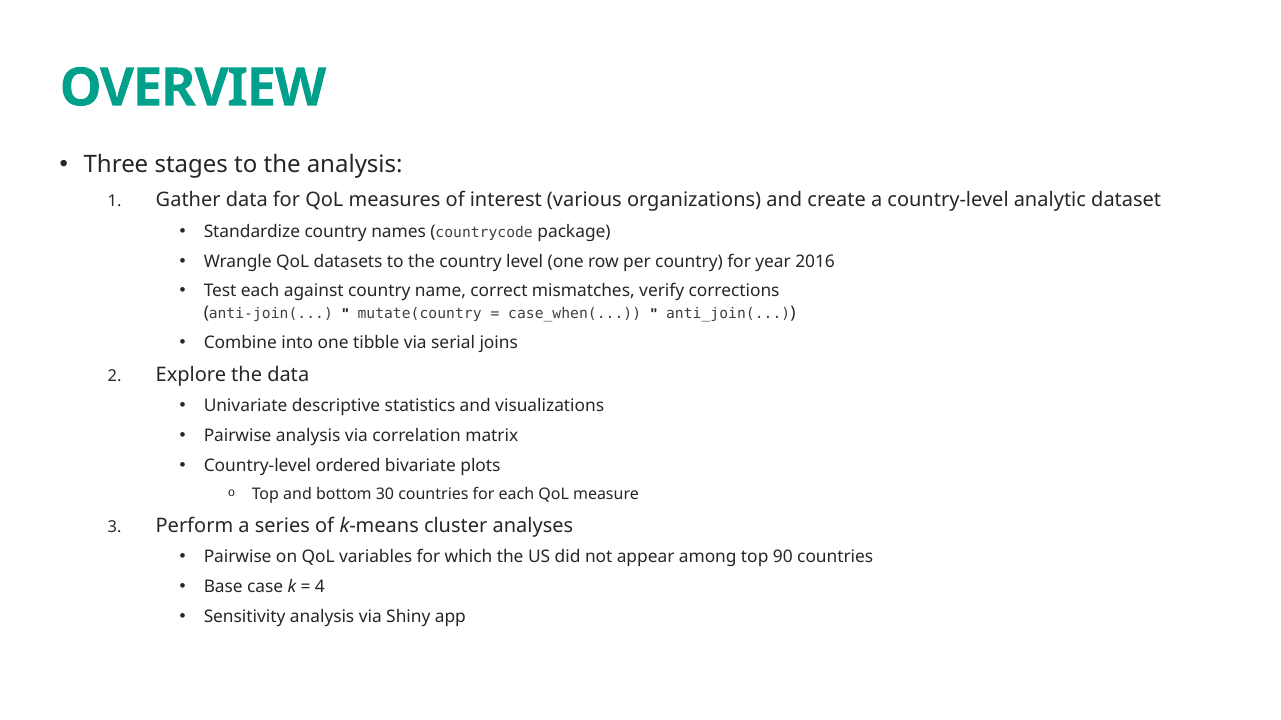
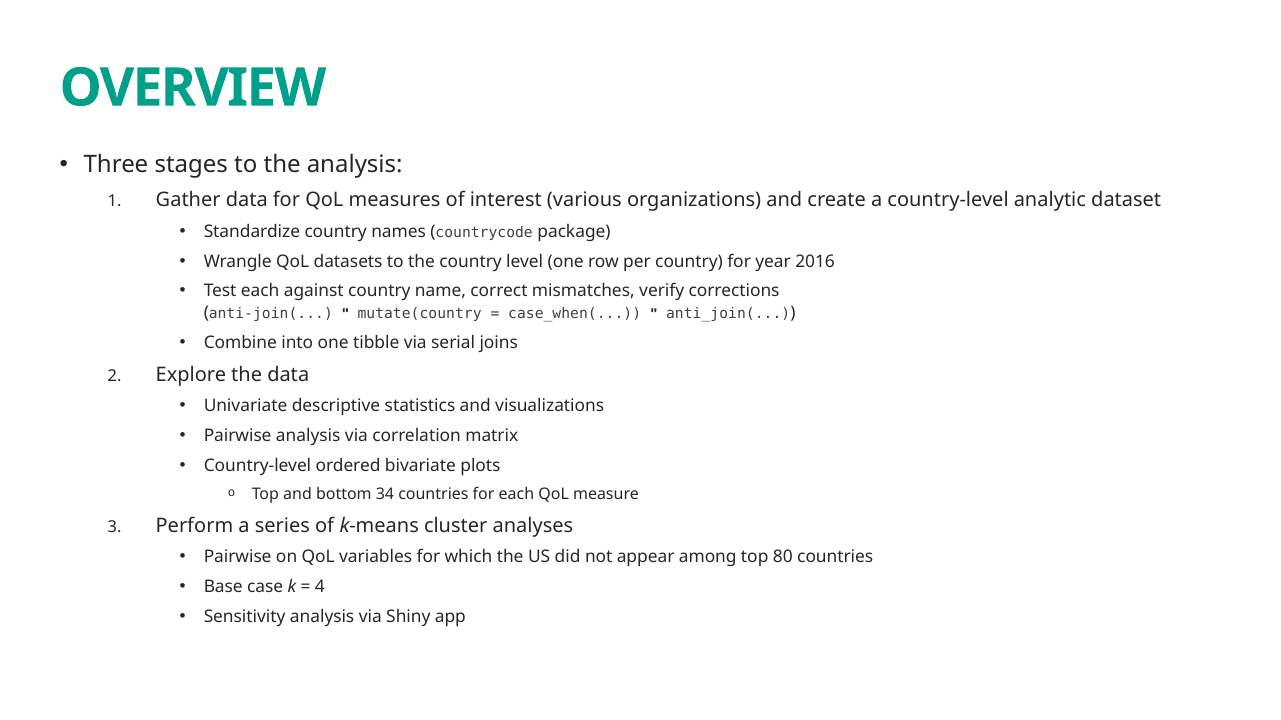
30: 30 -> 34
90: 90 -> 80
